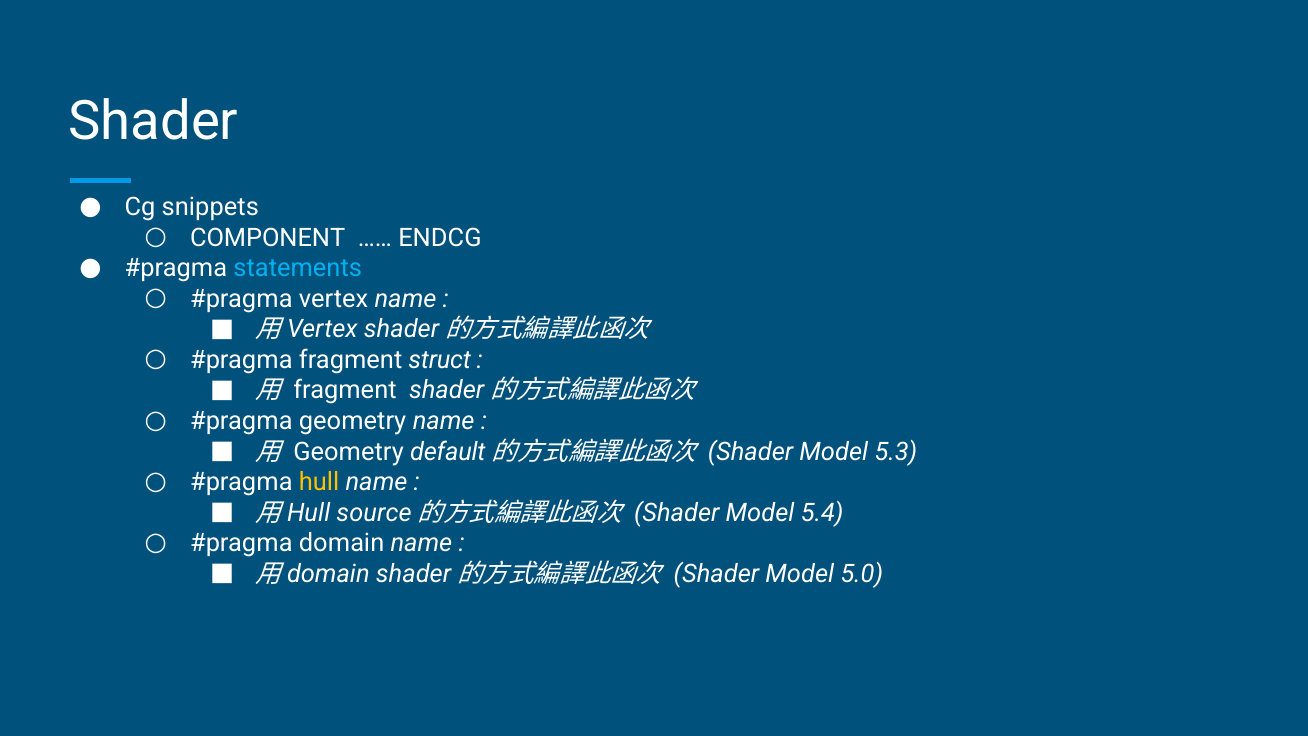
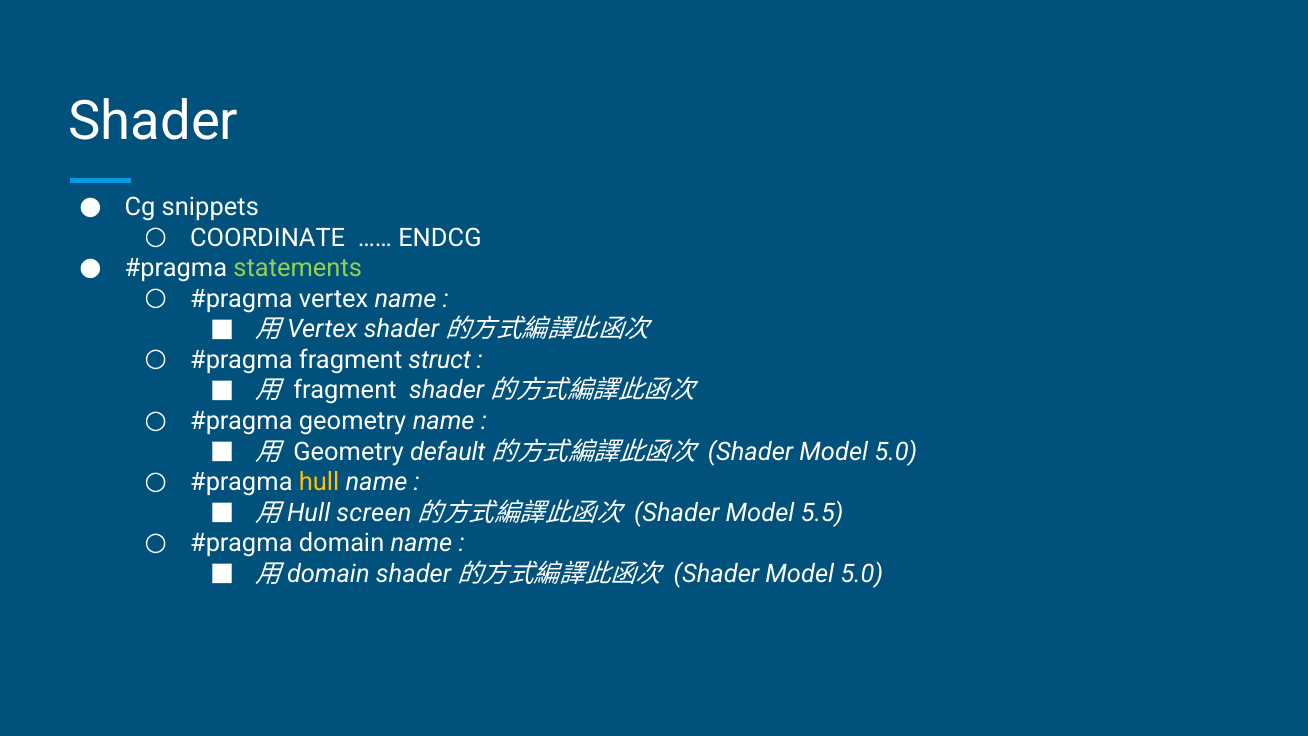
COMPONENT: COMPONENT -> COORDINATE
statements colour: light blue -> light green
5.3 at (896, 451): 5.3 -> 5.0
source: source -> screen
5.4: 5.4 -> 5.5
